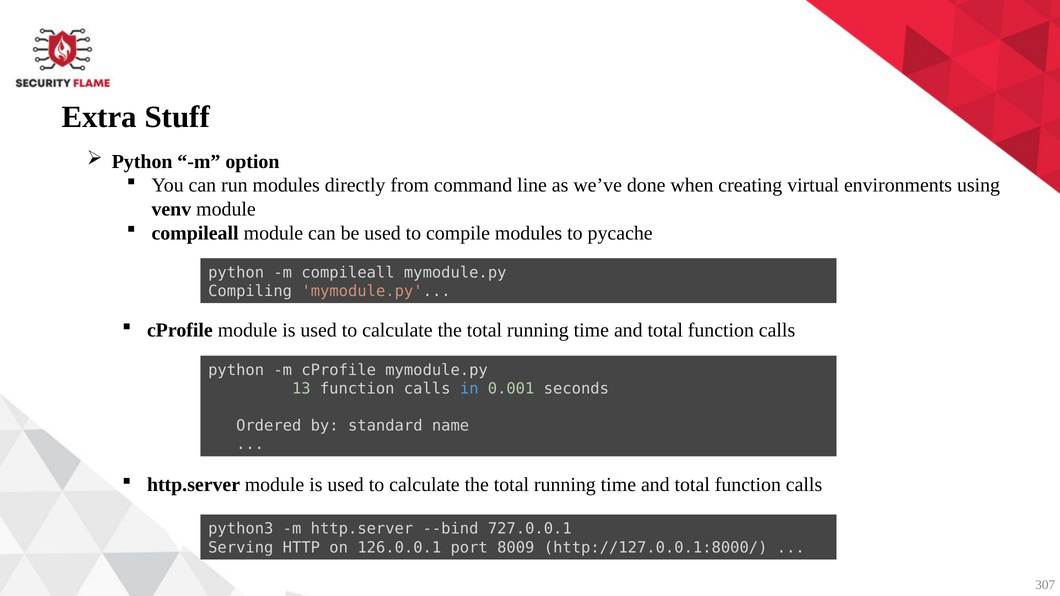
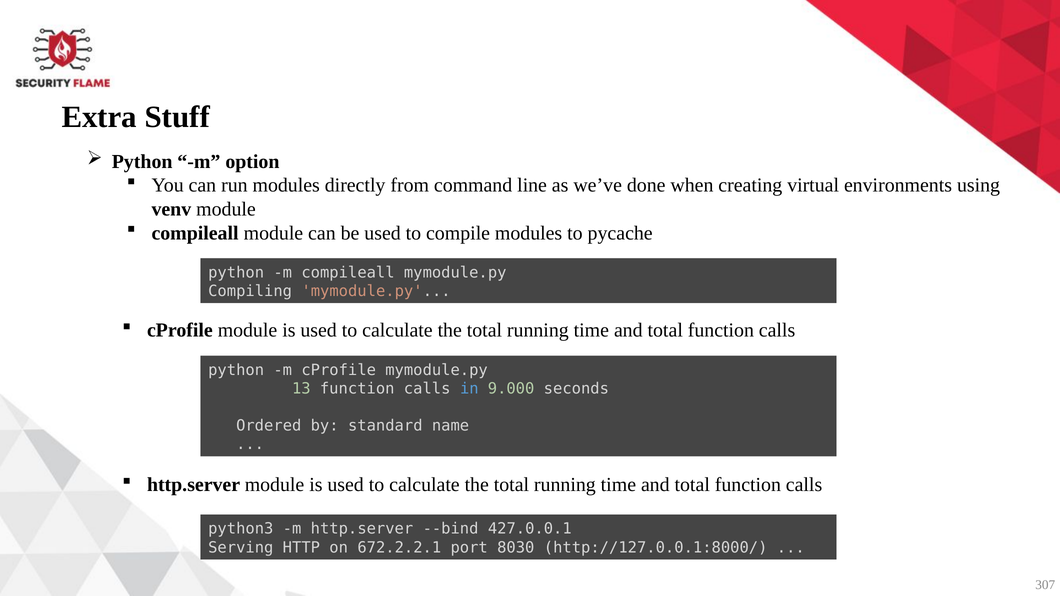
0.001: 0.001 -> 9.000
727.0.0.1: 727.0.0.1 -> 427.0.0.1
126.0.0.1: 126.0.0.1 -> 672.2.2.1
8009: 8009 -> 8030
